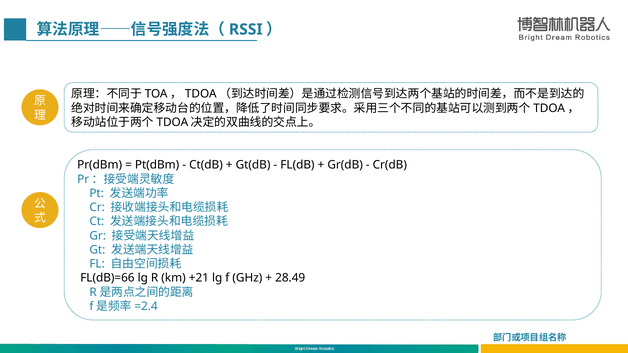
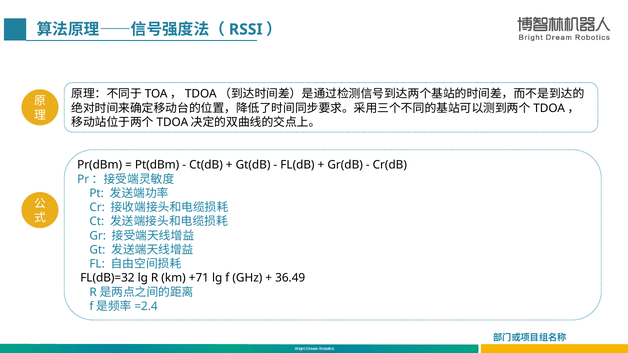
FL(dB)=66: FL(dB)=66 -> FL(dB)=32
+21: +21 -> +71
28.49: 28.49 -> 36.49
